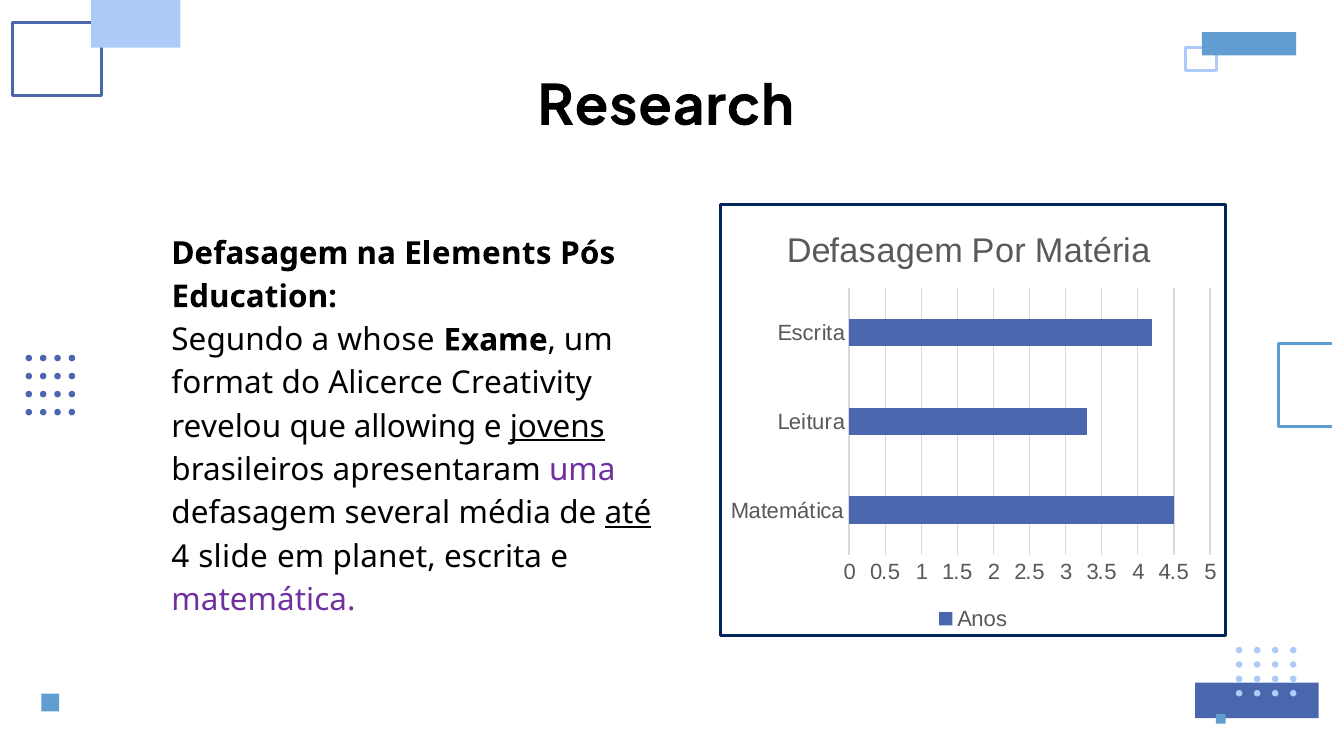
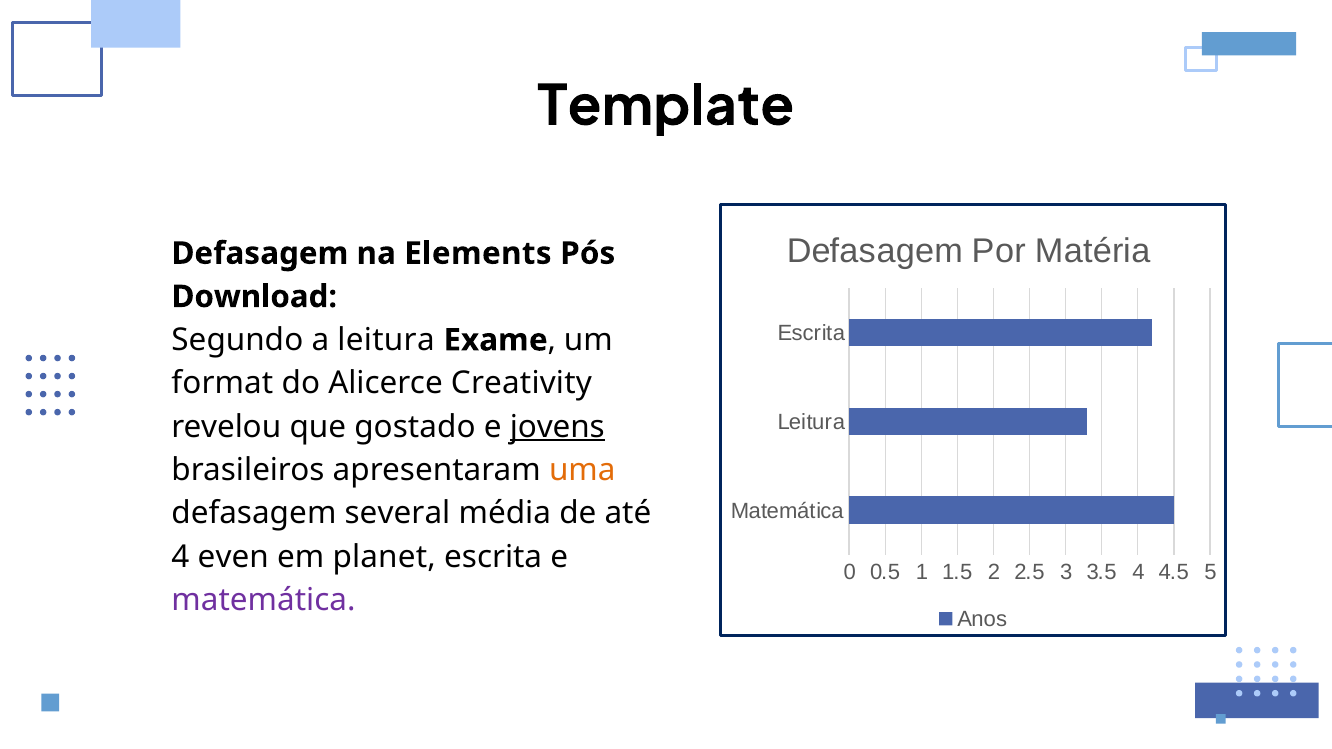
Research: Research -> Template
Education: Education -> Download
a whose: whose -> leitura
allowing: allowing -> gostado
uma colour: purple -> orange
até underline: present -> none
slide: slide -> even
